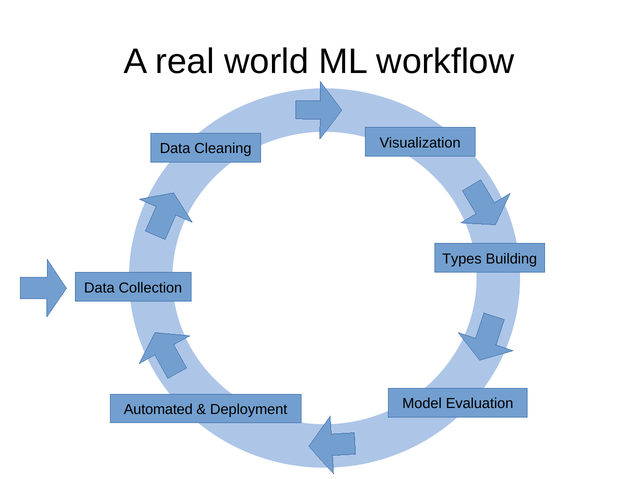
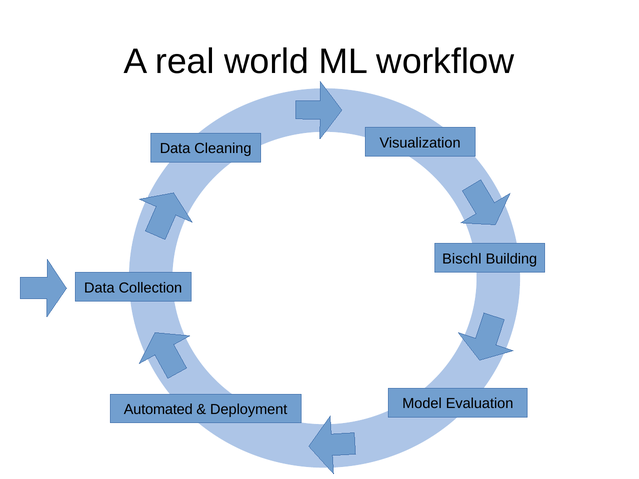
Types: Types -> Bischl
